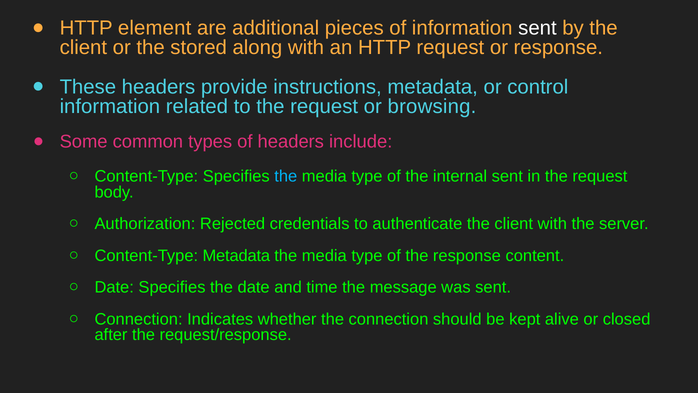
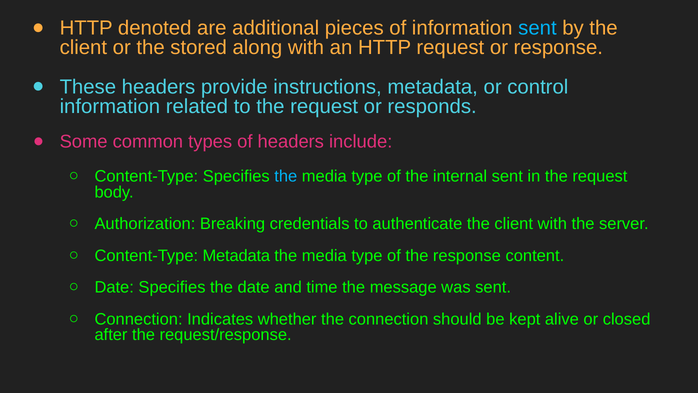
element: element -> denoted
sent at (537, 28) colour: white -> light blue
browsing: browsing -> responds
Rejected: Rejected -> Breaking
